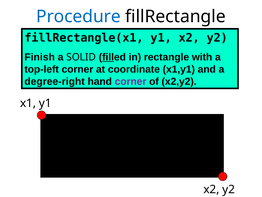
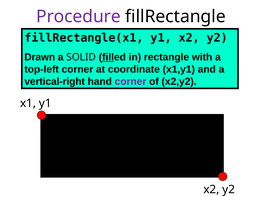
Procedure colour: blue -> purple
Finish: Finish -> Drawn
degree-right: degree-right -> vertical-right
